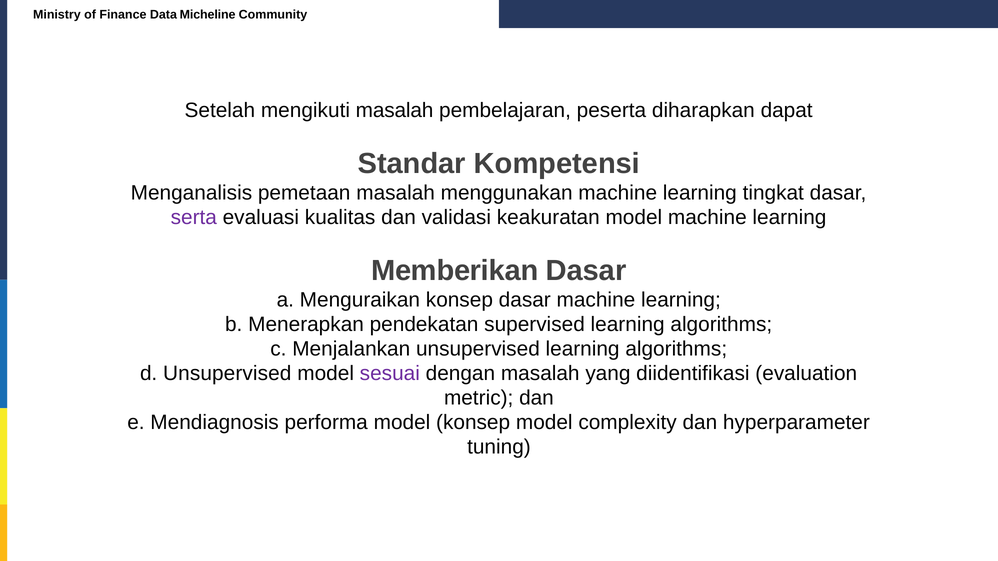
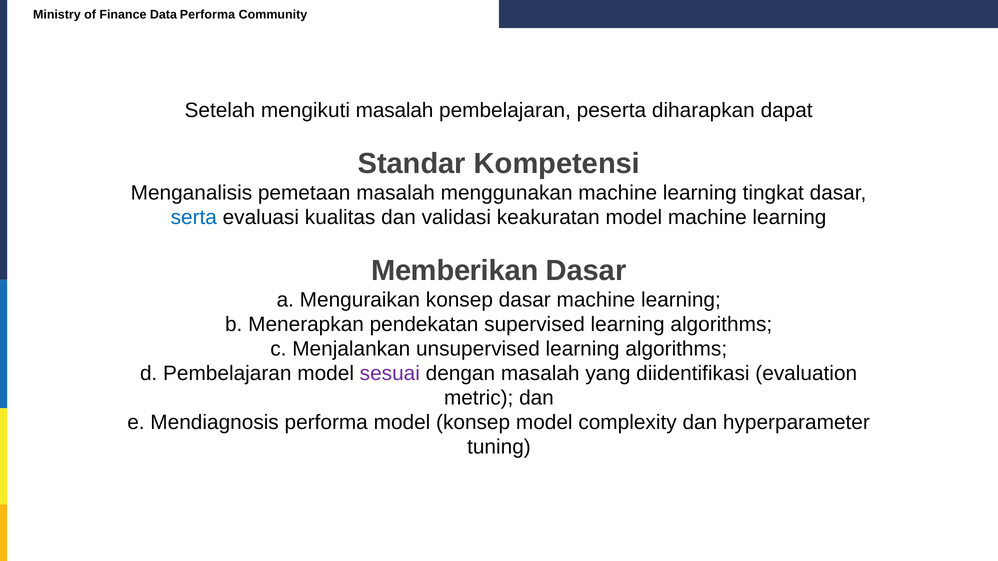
Data Micheline: Micheline -> Performa
serta colour: purple -> blue
d Unsupervised: Unsupervised -> Pembelajaran
